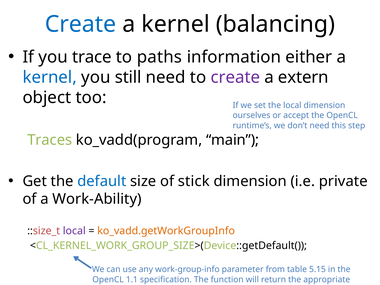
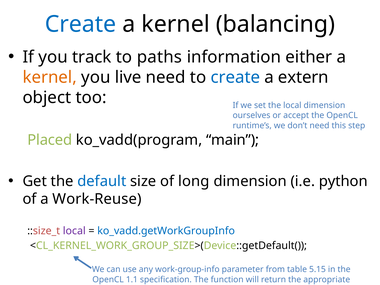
trace: trace -> track
kernel at (50, 77) colour: blue -> orange
still: still -> live
create at (235, 77) colour: purple -> blue
Traces: Traces -> Placed
stick: stick -> long
private: private -> python
Work-Ability: Work-Ability -> Work-Reuse
ko_vadd.getWorkGroupInfo colour: orange -> blue
